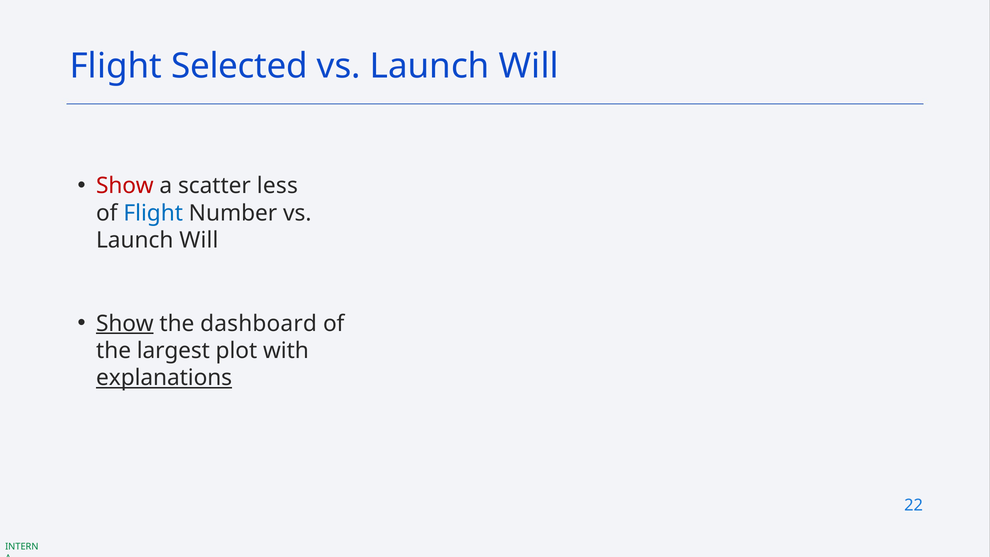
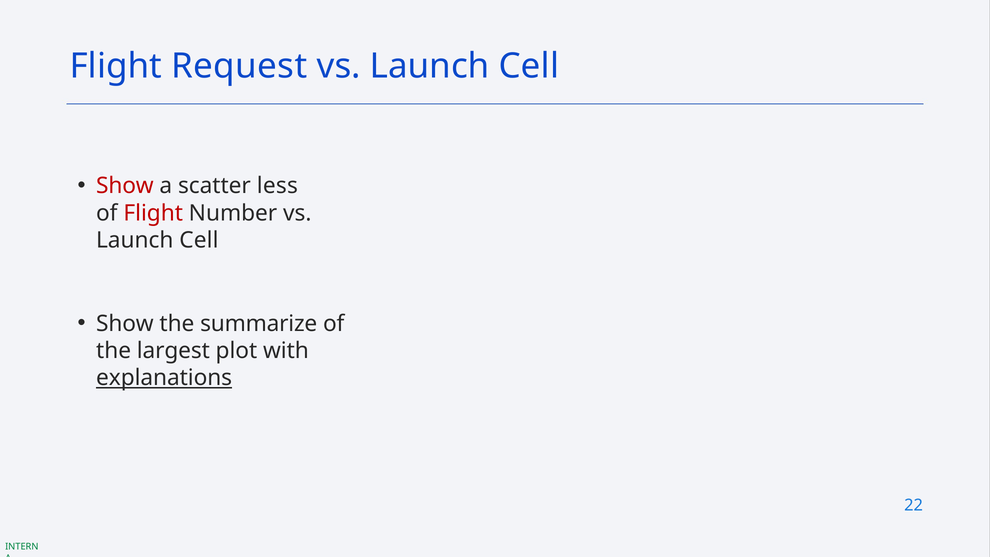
Selected: Selected -> Request
Will at (529, 66): Will -> Cell
Flight at (153, 213) colour: blue -> red
Will at (199, 240): Will -> Cell
Show at (125, 324) underline: present -> none
dashboard: dashboard -> summarize
